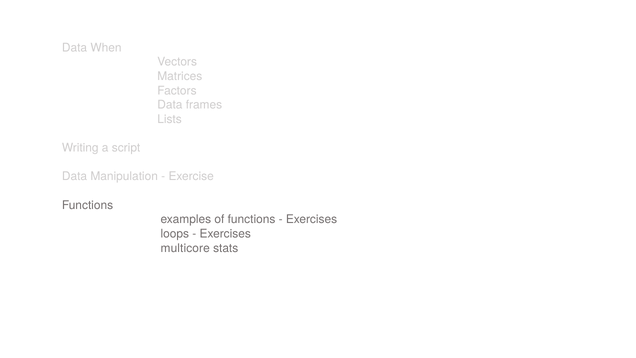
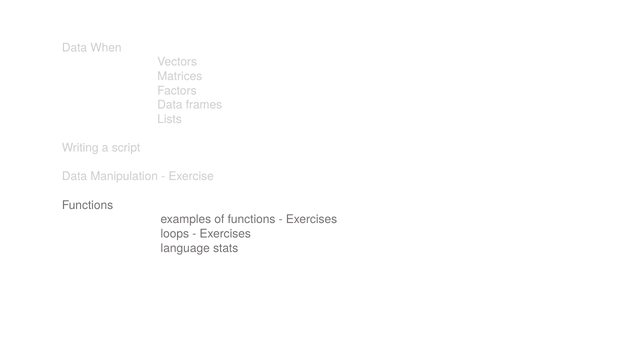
multicore: multicore -> language
